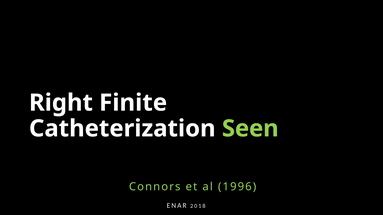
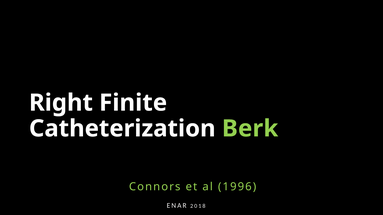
Seen: Seen -> Berk
